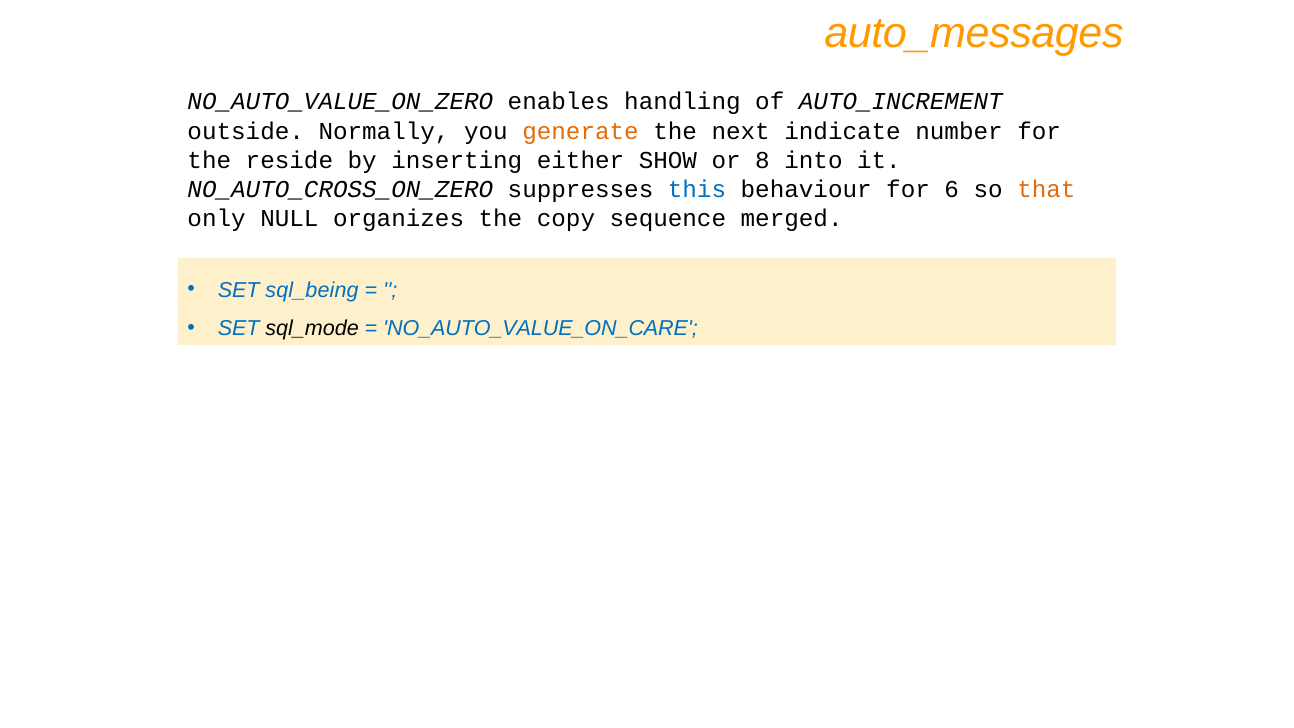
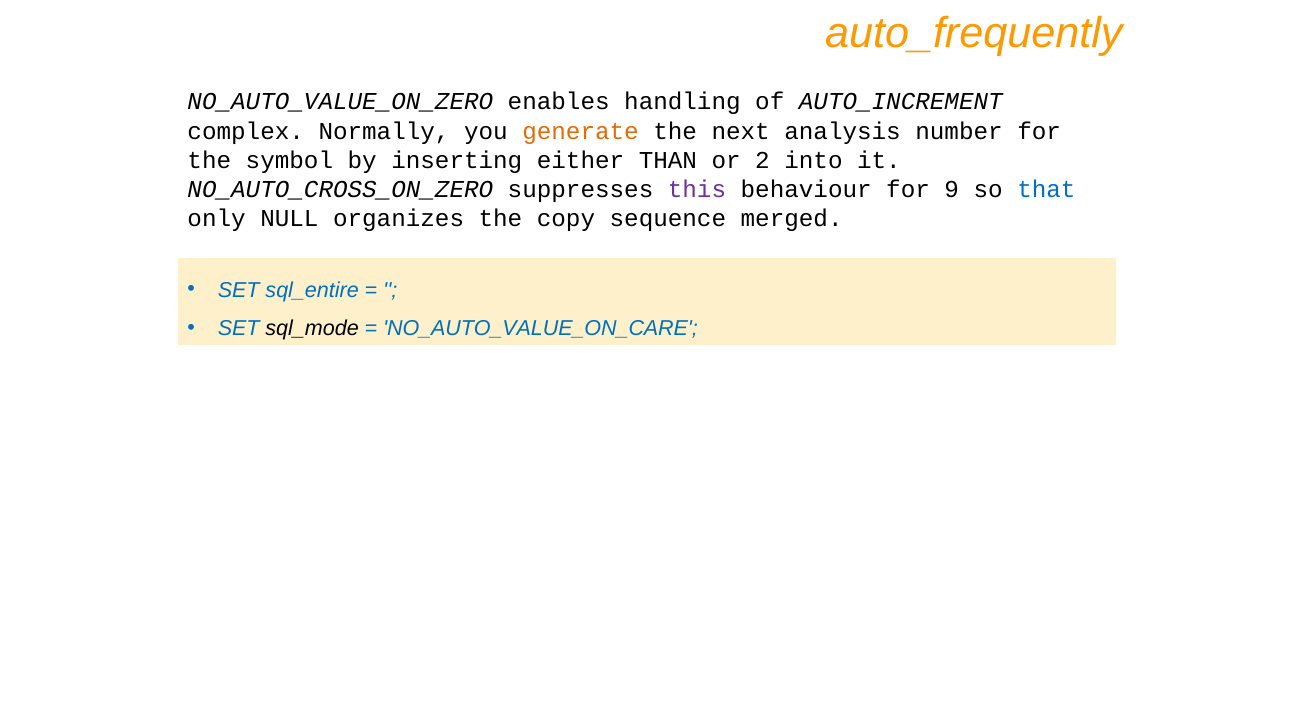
auto_messages: auto_messages -> auto_frequently
outside: outside -> complex
indicate: indicate -> analysis
reside: reside -> symbol
SHOW: SHOW -> THAN
8: 8 -> 2
this colour: blue -> purple
6: 6 -> 9
that colour: orange -> blue
sql_being: sql_being -> sql_entire
